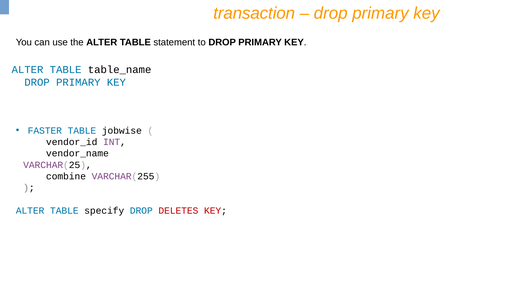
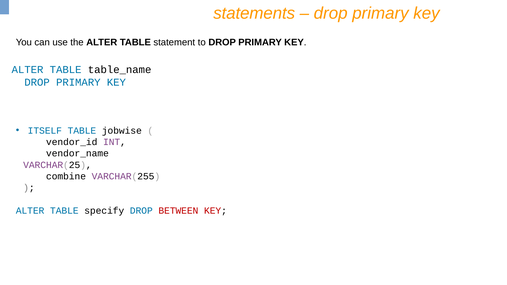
transaction: transaction -> statements
FASTER: FASTER -> ITSELF
DELETES: DELETES -> BETWEEN
